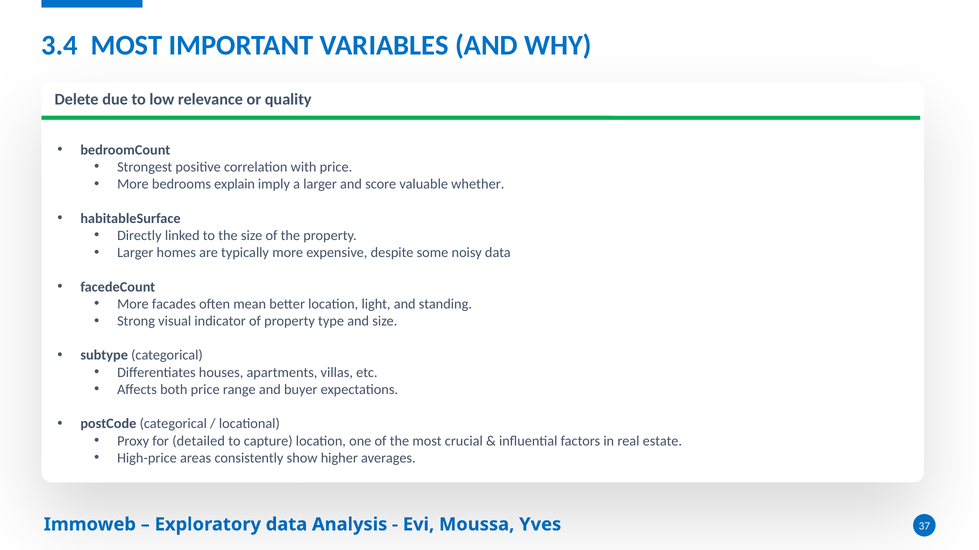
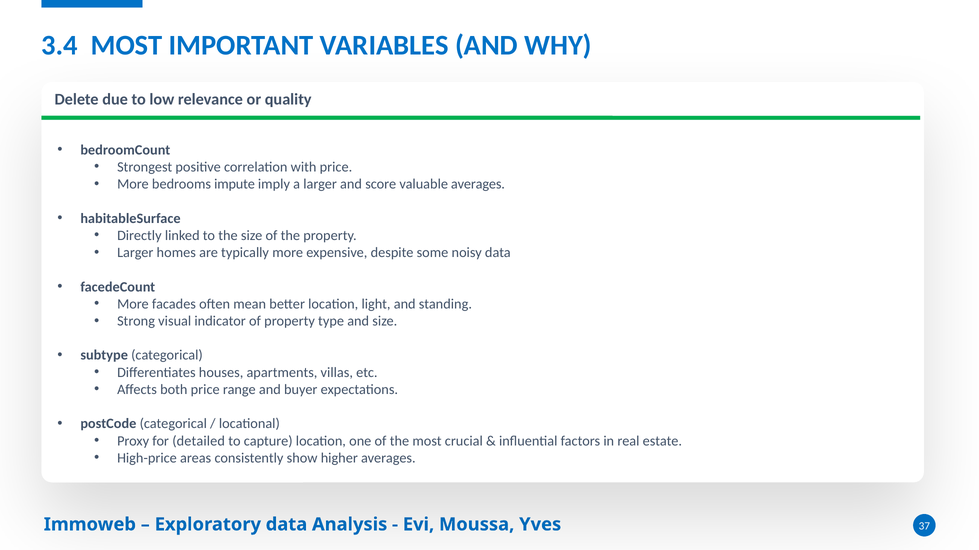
explain: explain -> impute
valuable whether: whether -> averages
